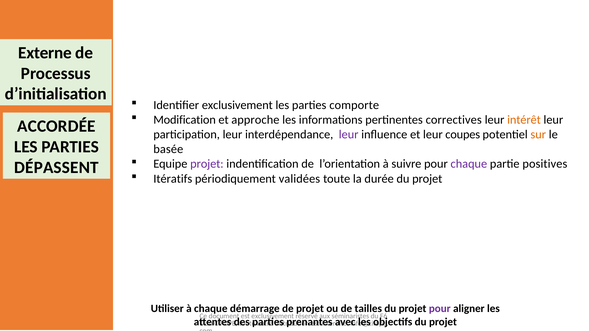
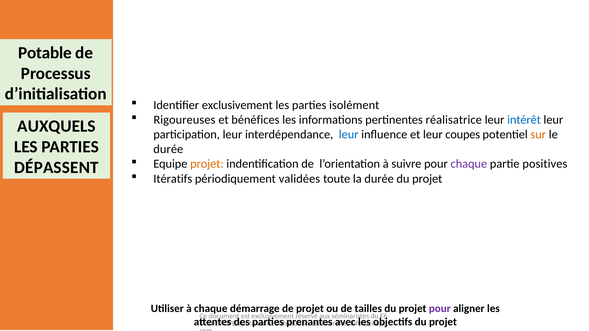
Externe: Externe -> Potable
comporte: comporte -> isolément
Modification: Modification -> Rigoureuses
approche: approche -> bénéfices
correctives: correctives -> réalisatrice
intérêt colour: orange -> blue
ACCORDÉE: ACCORDÉE -> AUXQUELS
leur at (349, 135) colour: purple -> blue
basée at (168, 149): basée -> durée
projet at (207, 164) colour: purple -> orange
